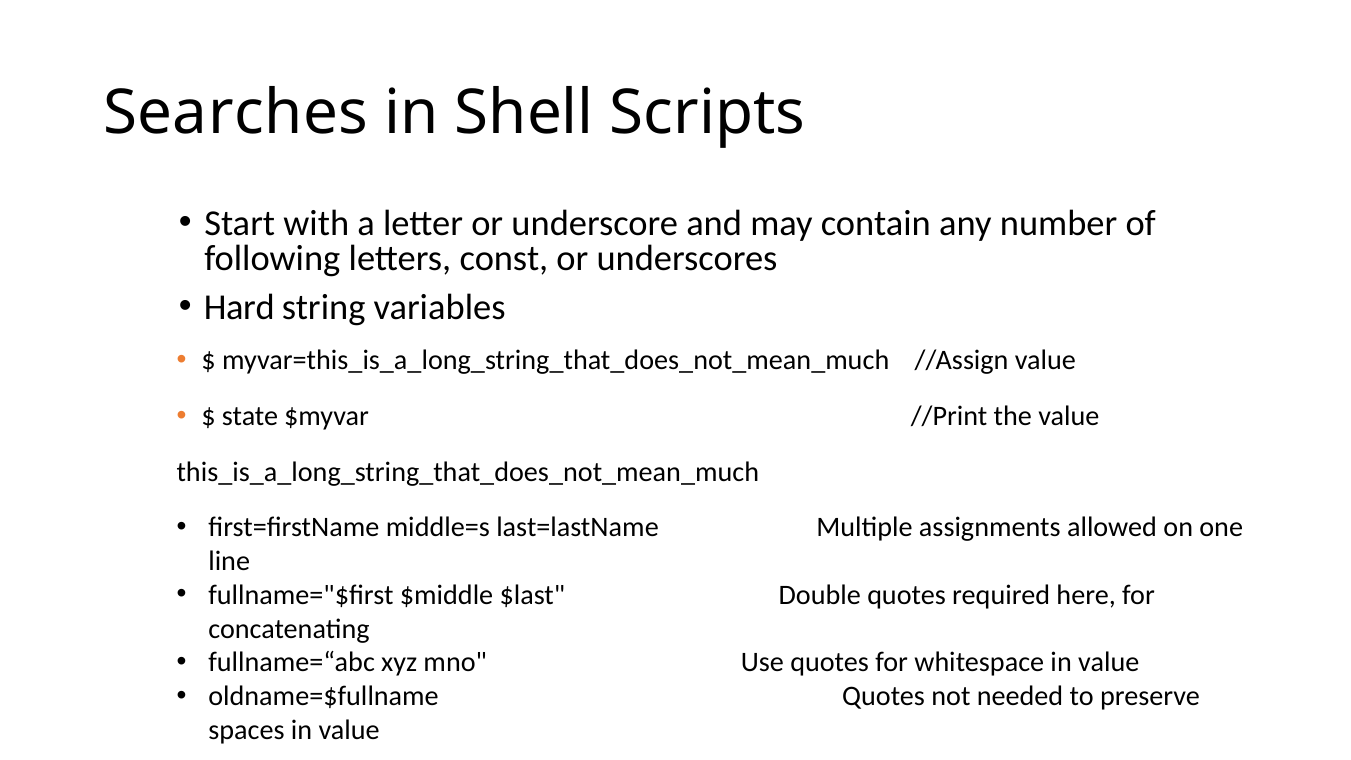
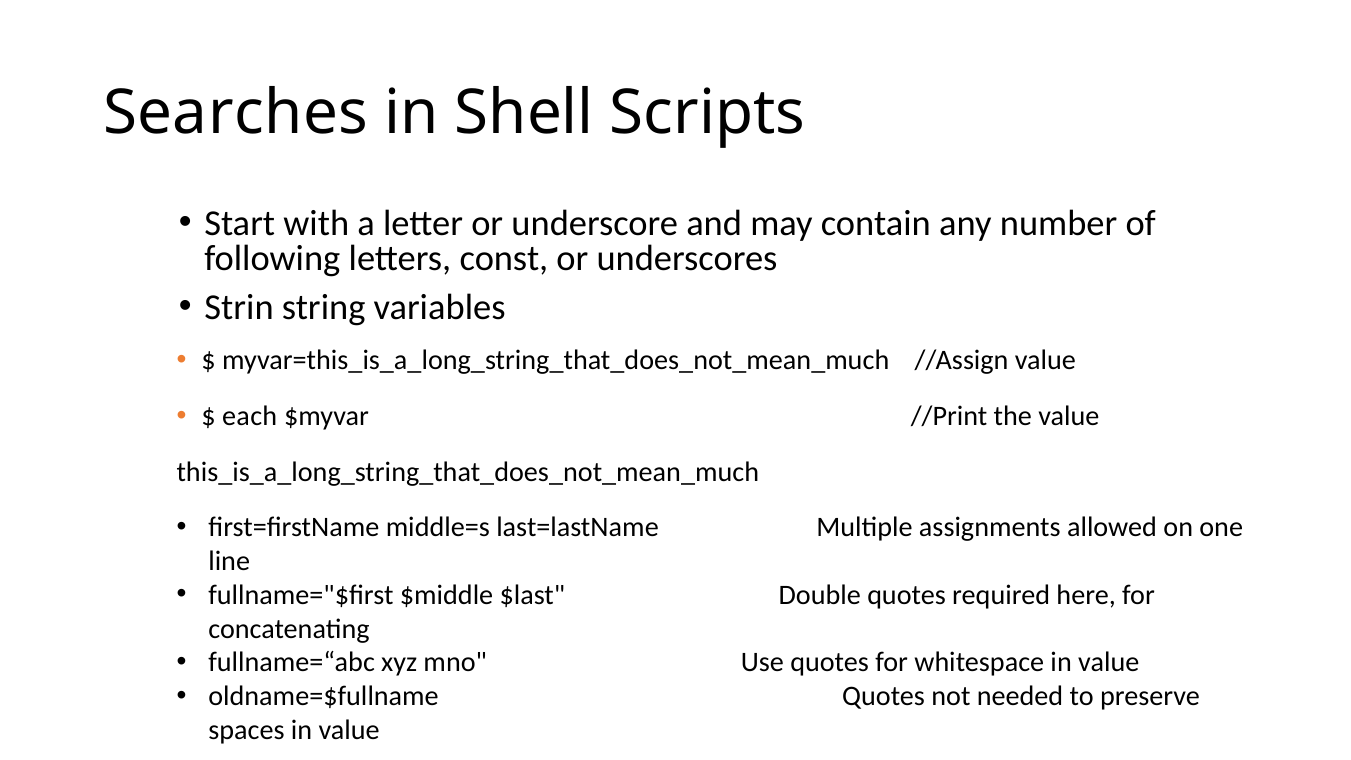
Hard: Hard -> Strin
state: state -> each
